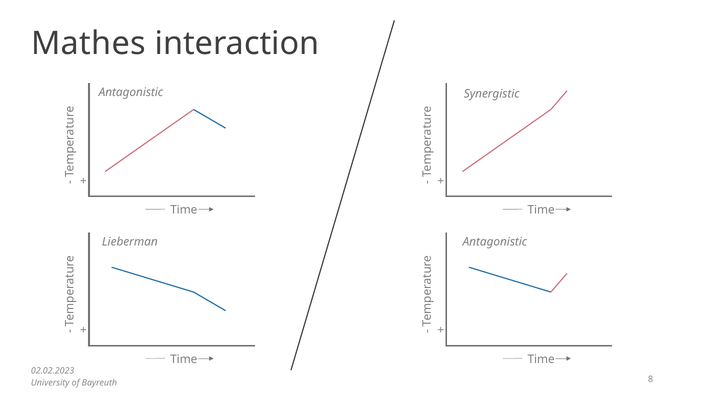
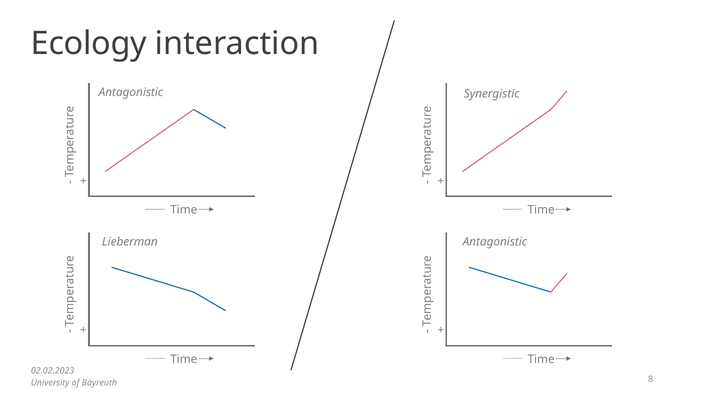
Mathes: Mathes -> Ecology
